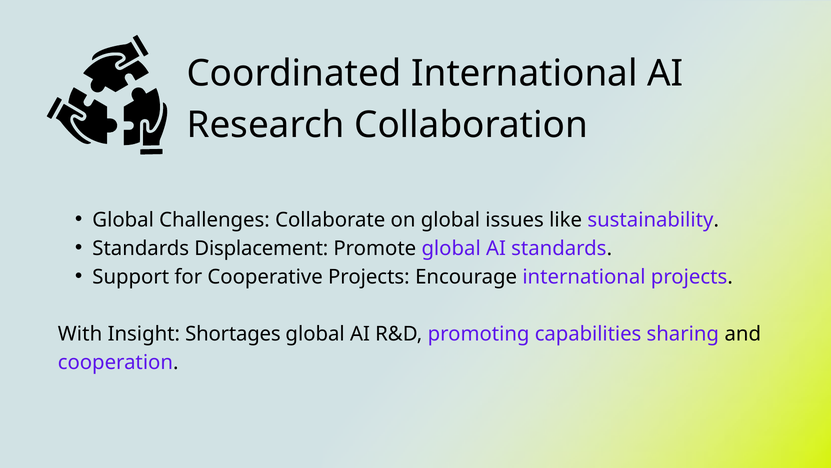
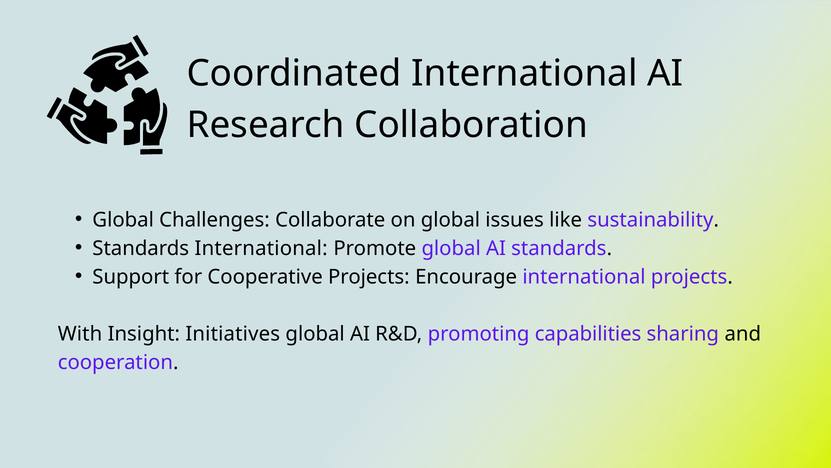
Standards Displacement: Displacement -> International
Shortages: Shortages -> Initiatives
